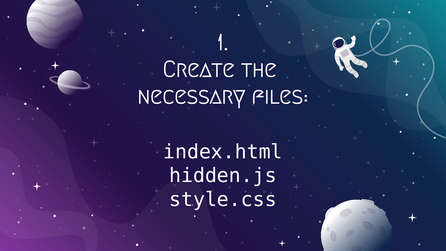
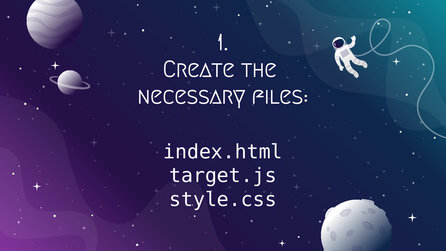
hidden.js: hidden.js -> target.js
